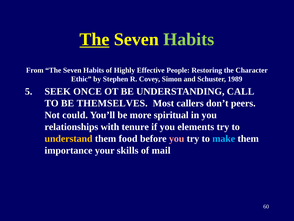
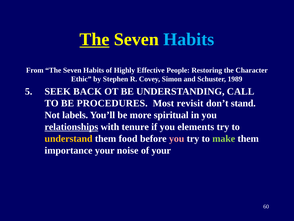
Habits at (189, 39) colour: light green -> light blue
ONCE: ONCE -> BACK
THEMSELVES: THEMSELVES -> PROCEDURES
callers: callers -> revisit
peers: peers -> stand
could: could -> labels
relationships underline: none -> present
make colour: light blue -> light green
skills: skills -> noise
of mail: mail -> your
